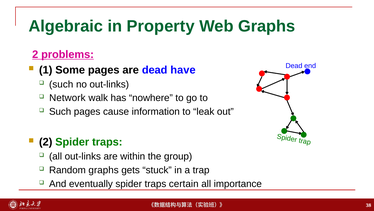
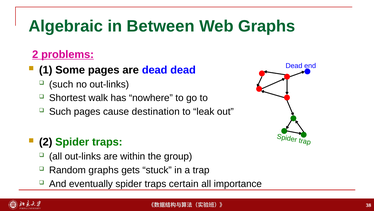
Property: Property -> Between
dead have: have -> dead
Network: Network -> Shortest
information: information -> destination
